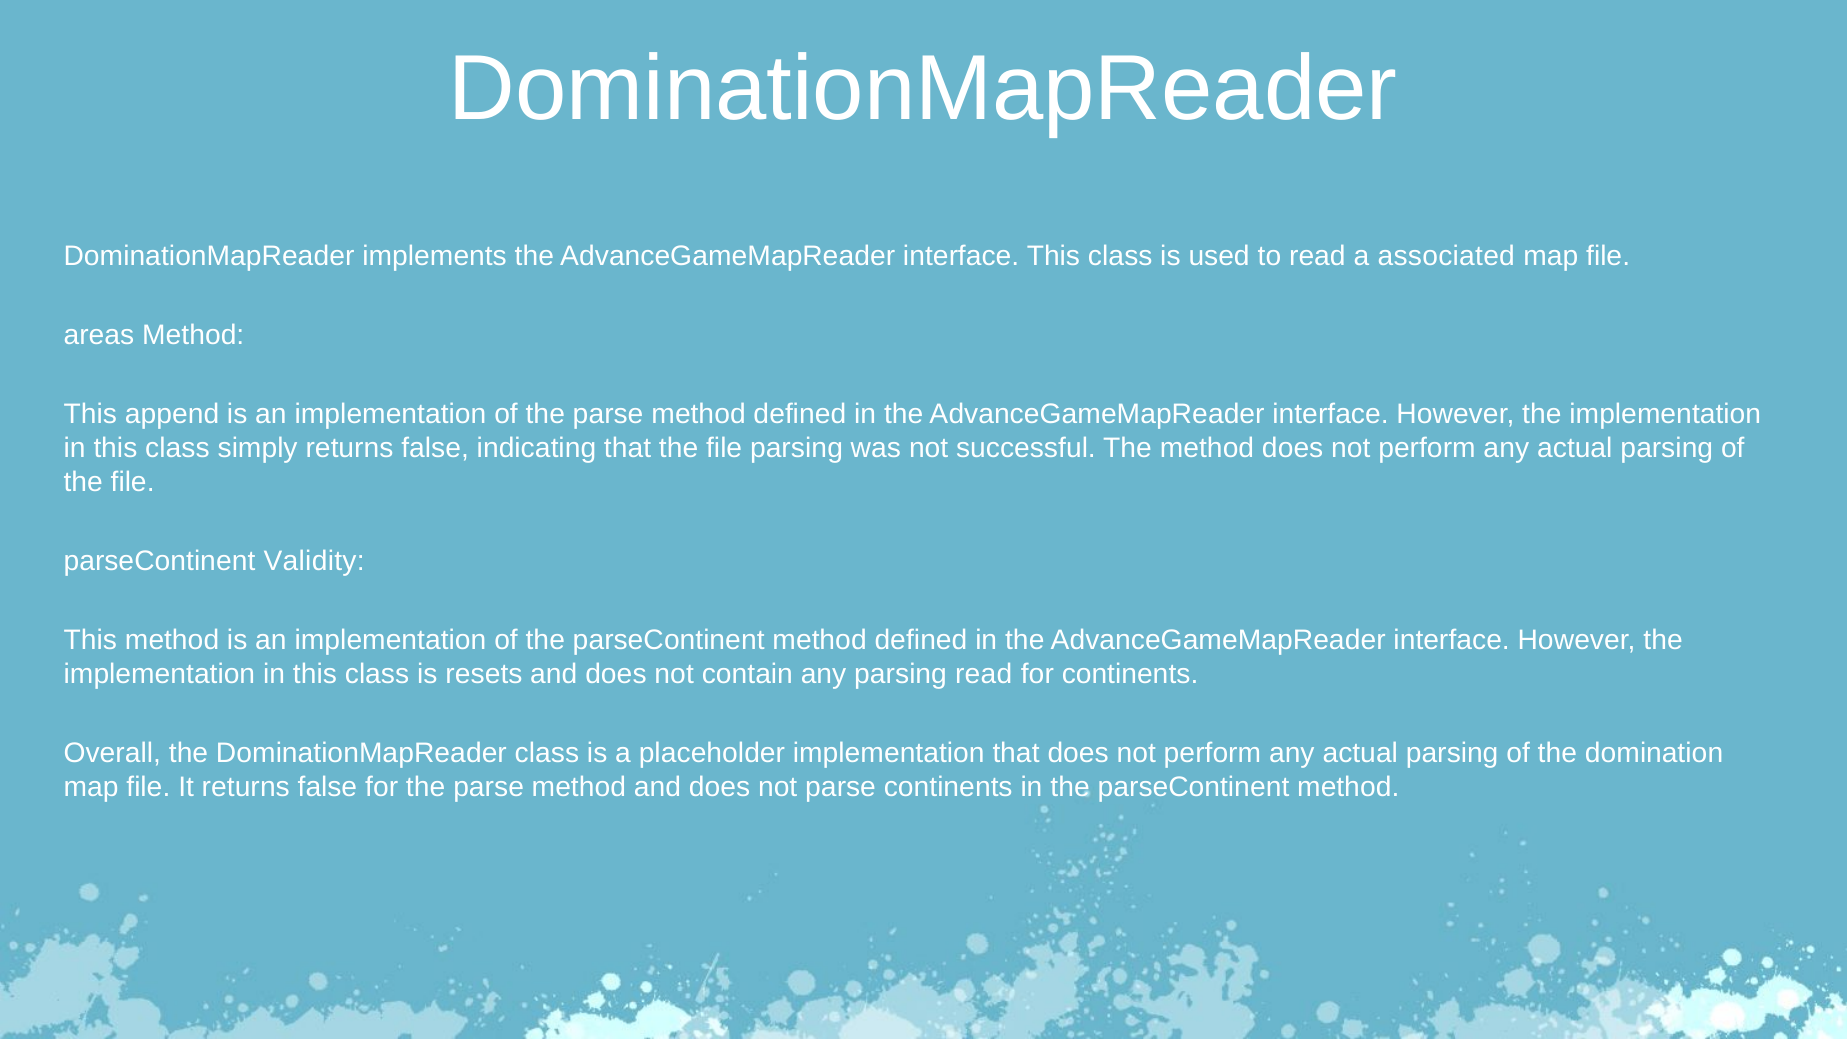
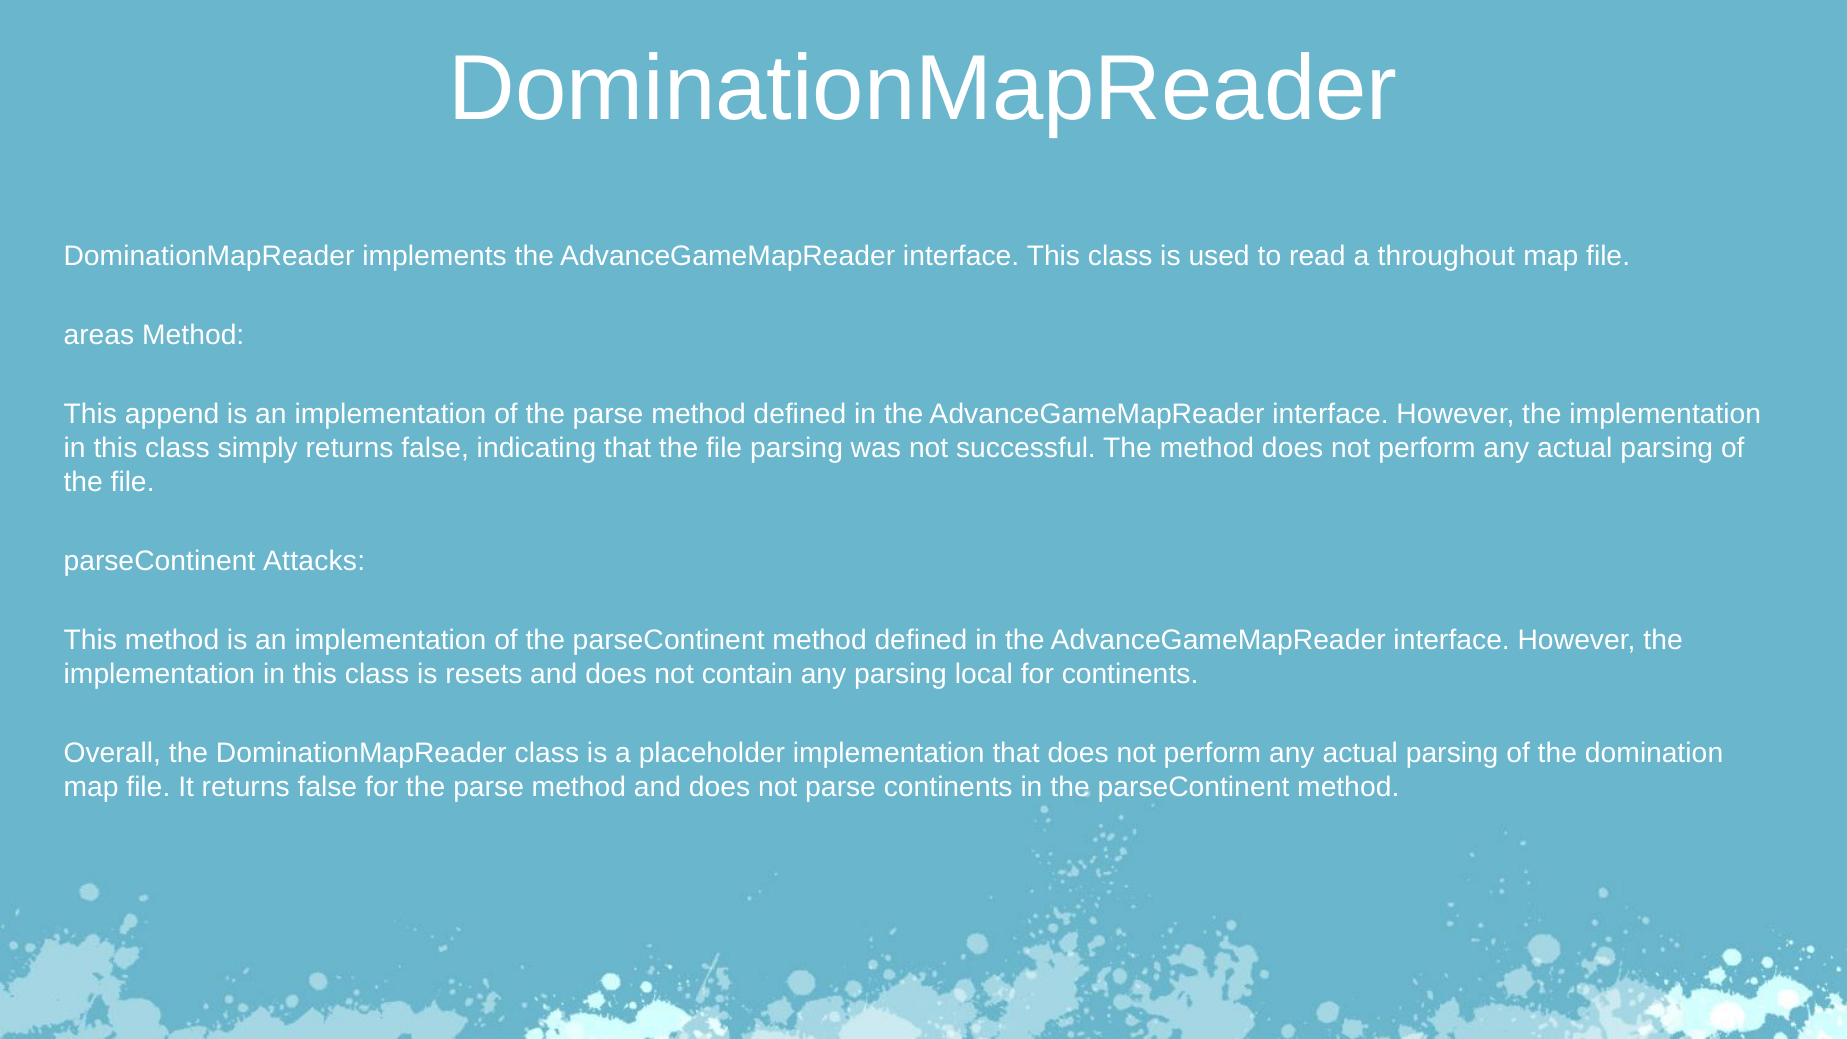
associated: associated -> throughout
Validity: Validity -> Attacks
parsing read: read -> local
